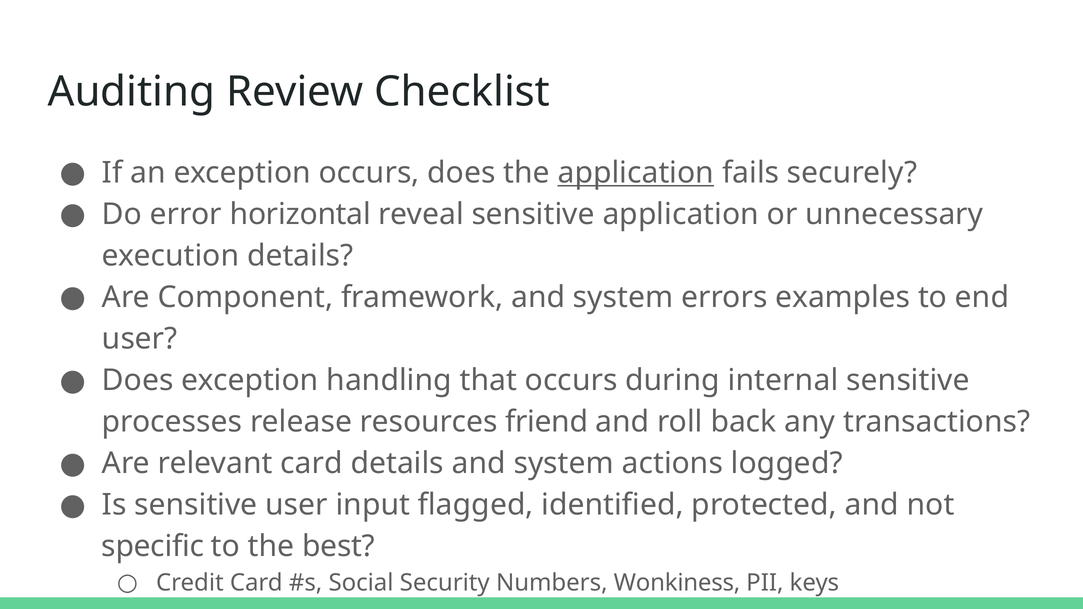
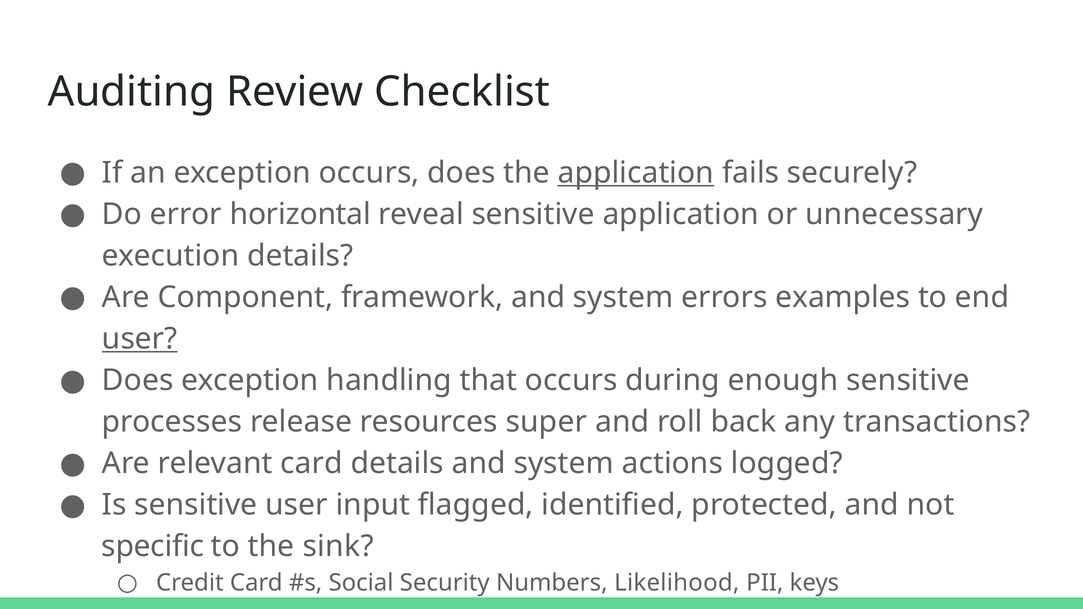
user at (140, 339) underline: none -> present
internal: internal -> enough
friend: friend -> super
best: best -> sink
Wonkiness: Wonkiness -> Likelihood
